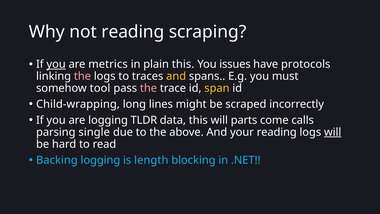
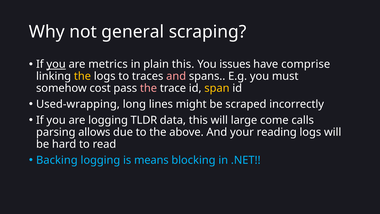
not reading: reading -> general
protocols: protocols -> comprise
the at (82, 76) colour: pink -> yellow
and at (176, 76) colour: yellow -> pink
tool: tool -> cost
Child-wrapping: Child-wrapping -> Used-wrapping
parts: parts -> large
single: single -> allows
will at (333, 132) underline: present -> none
length: length -> means
